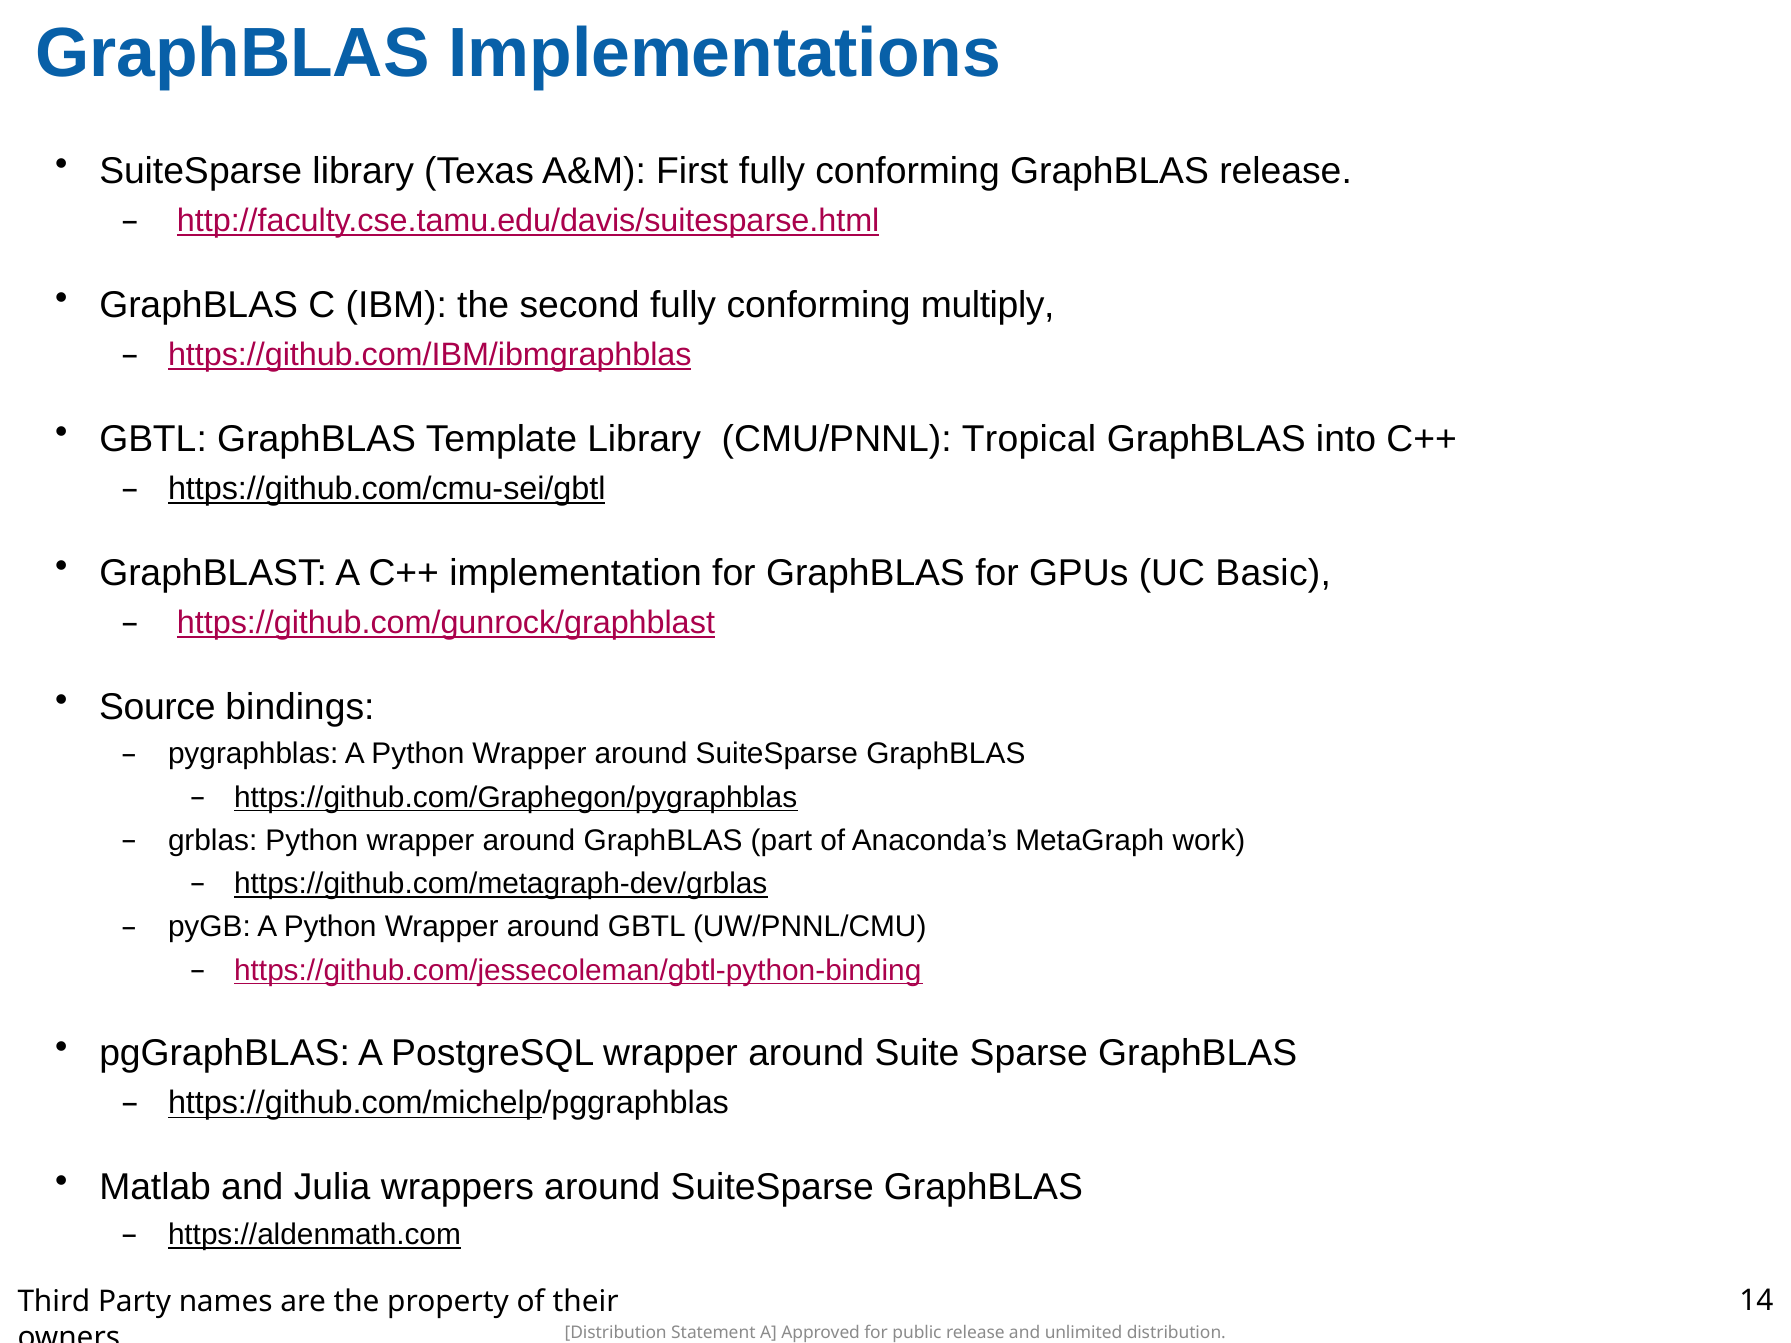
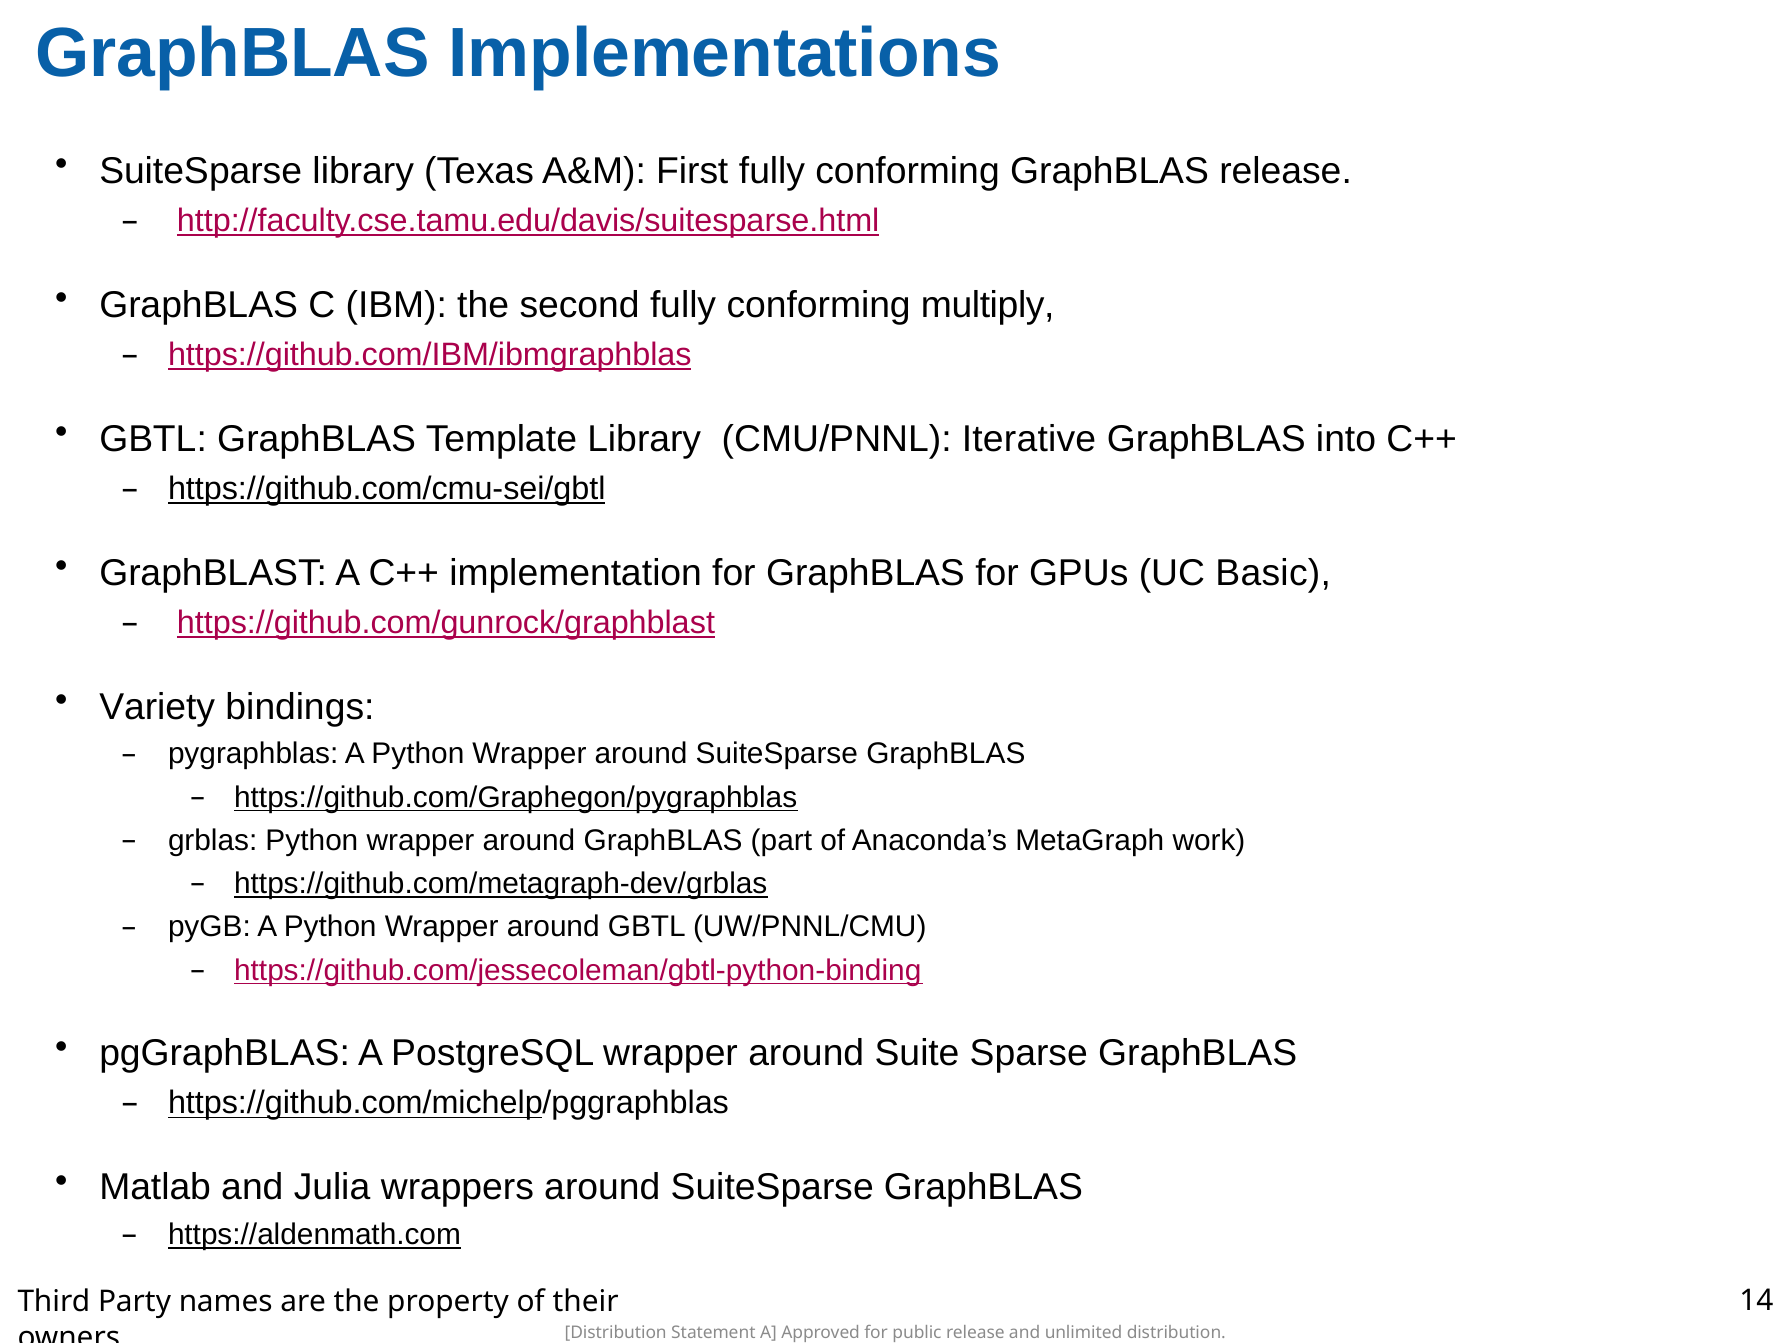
Tropical: Tropical -> Iterative
Source: Source -> Variety
